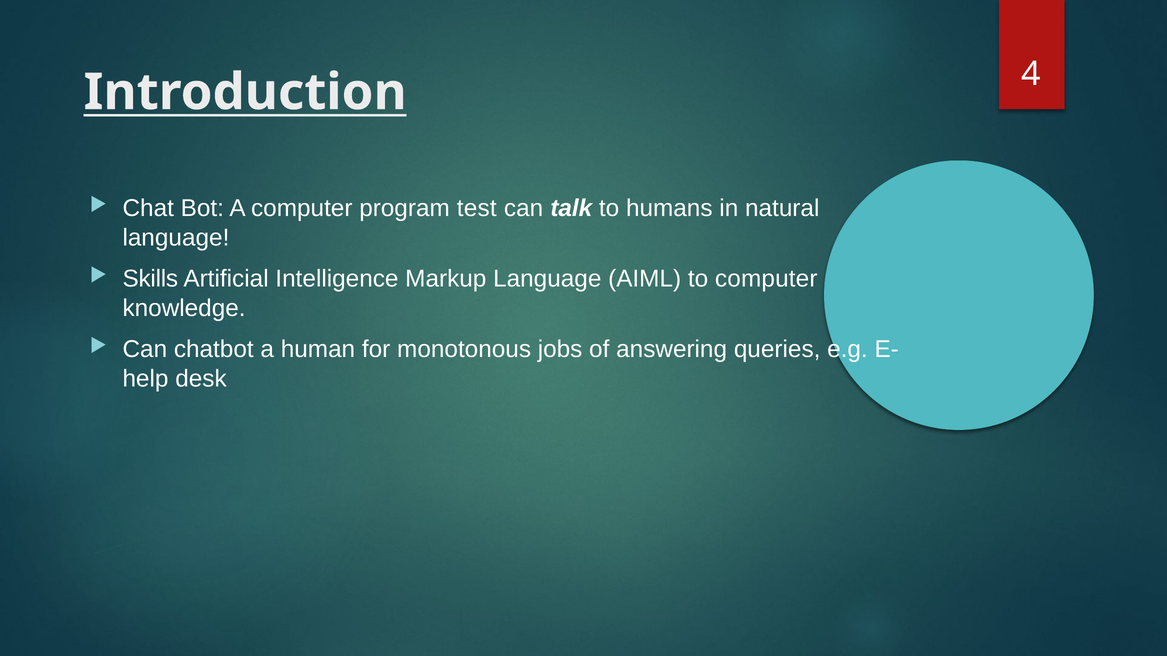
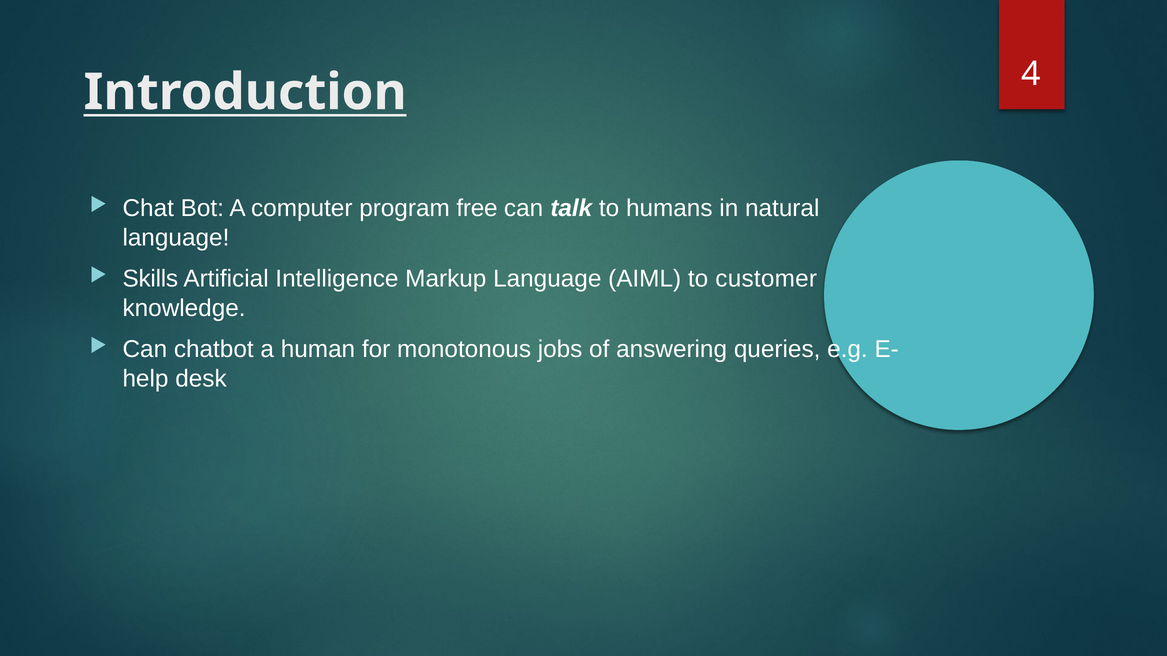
test: test -> free
to computer: computer -> customer
